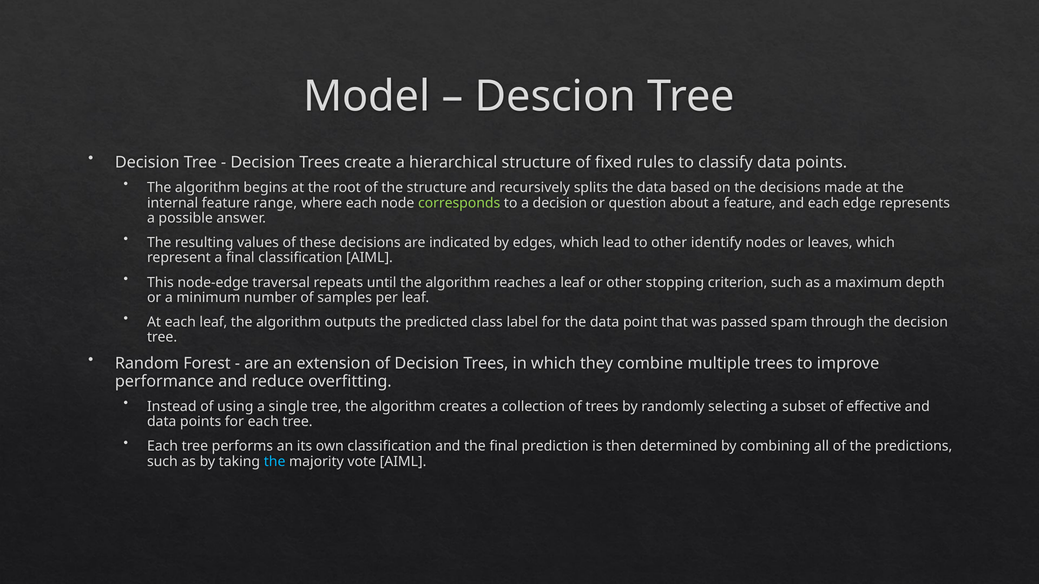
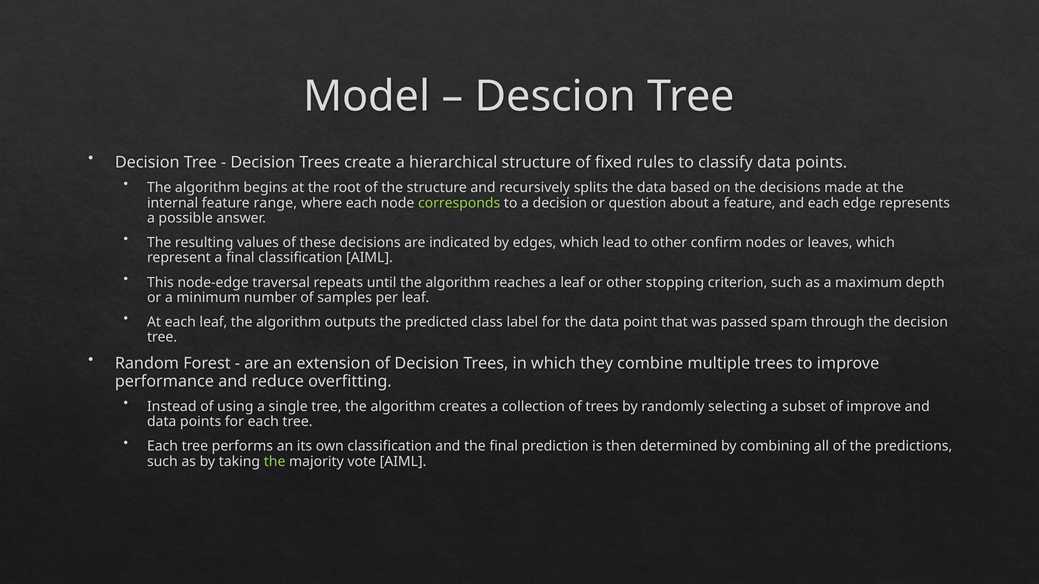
identify: identify -> confirm
of effective: effective -> improve
the at (275, 462) colour: light blue -> light green
